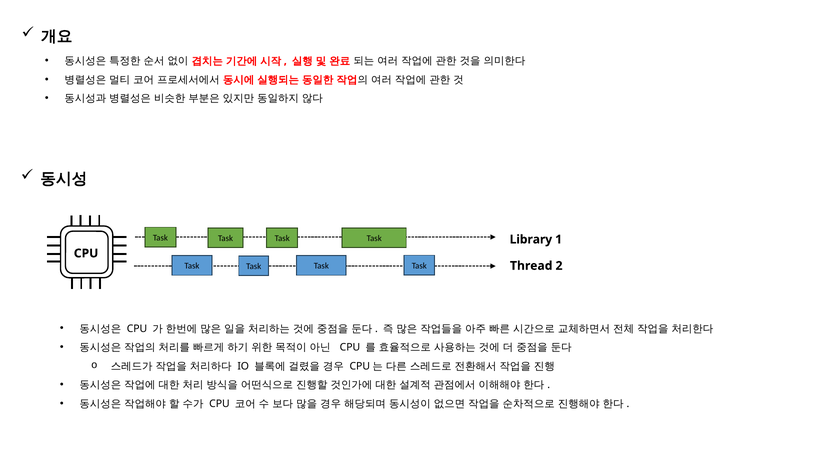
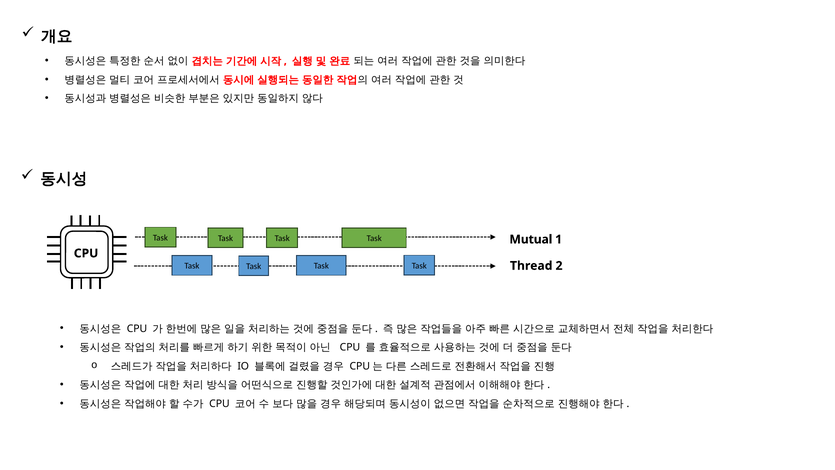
Library: Library -> Mutual
